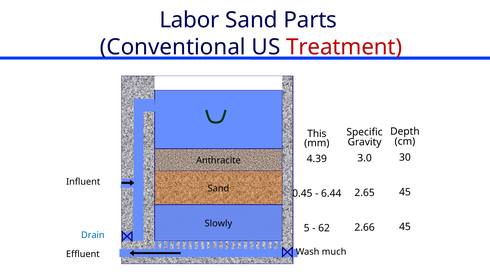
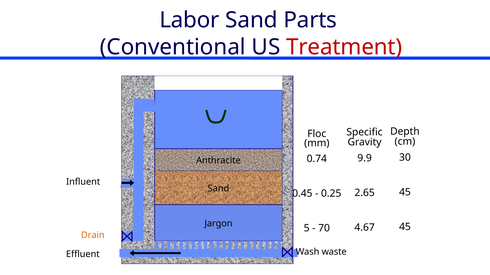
This: This -> Floc
3.0: 3.0 -> 9.9
4.39: 4.39 -> 0.74
6.44: 6.44 -> 0.25
Slowly: Slowly -> Jargon
2.66: 2.66 -> 4.67
62: 62 -> 70
Drain colour: blue -> orange
much: much -> waste
